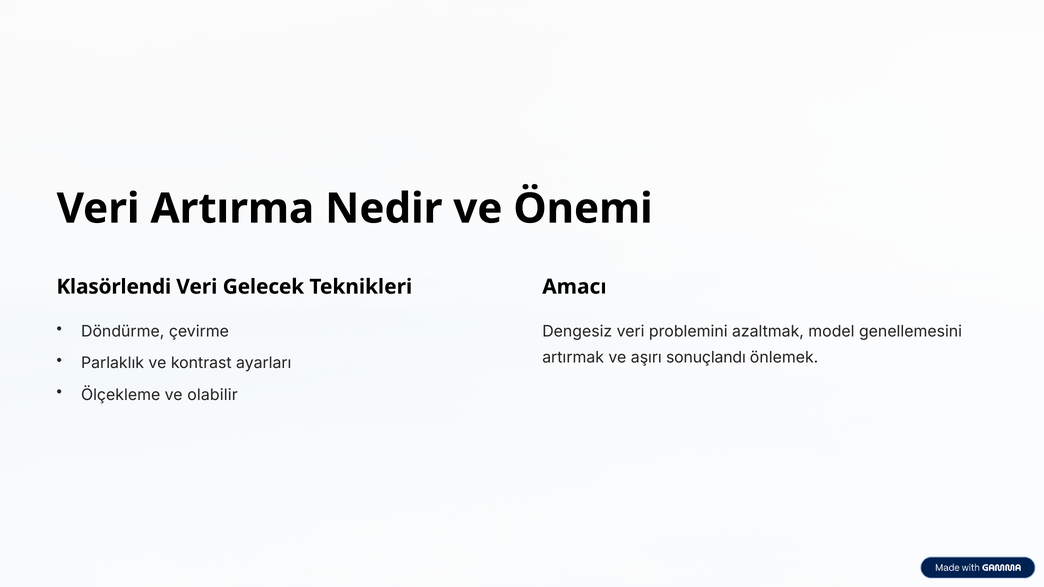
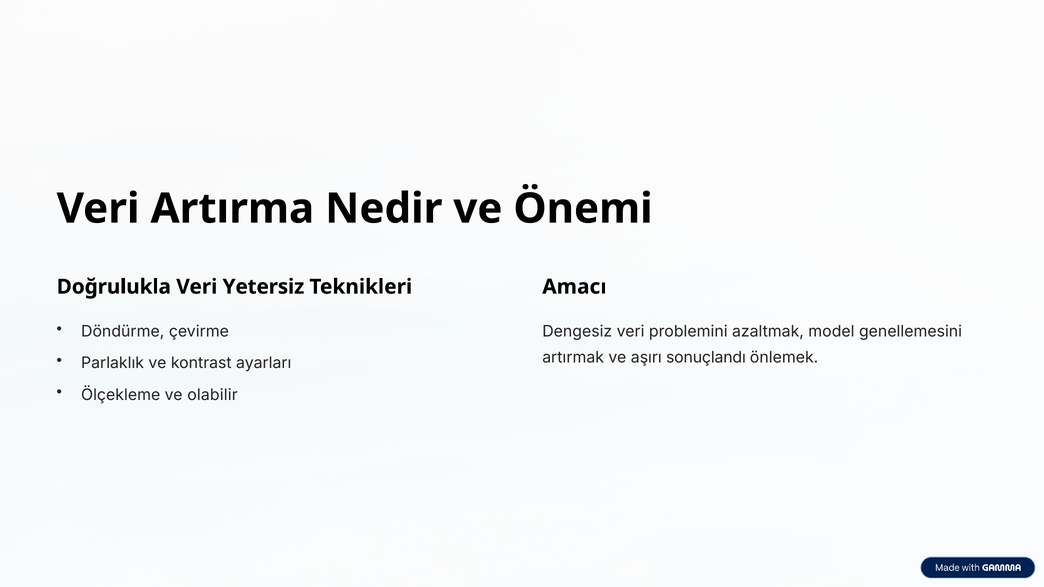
Klasörlendi: Klasörlendi -> Doğrulukla
Gelecek: Gelecek -> Yetersiz
